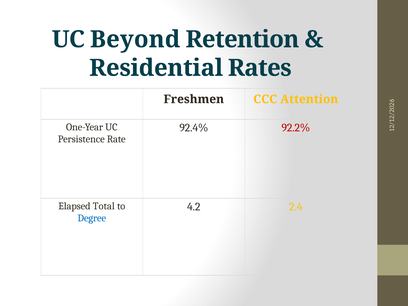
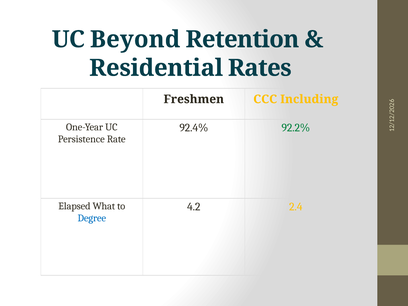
Attention: Attention -> Including
92.2% colour: red -> green
Total: Total -> What
